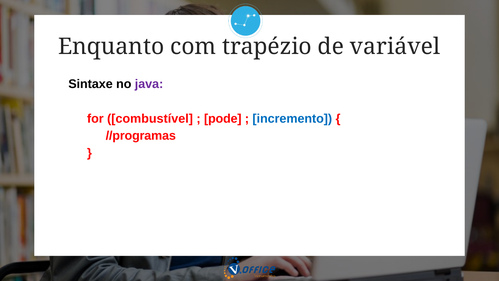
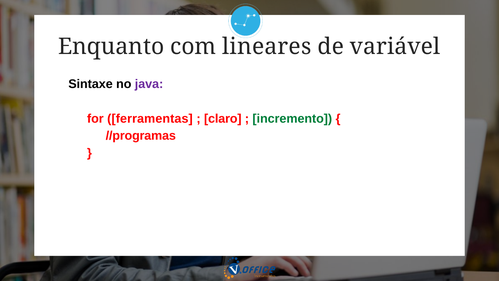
trapézio: trapézio -> lineares
combustível: combustível -> ferramentas
pode: pode -> claro
incremento colour: blue -> green
